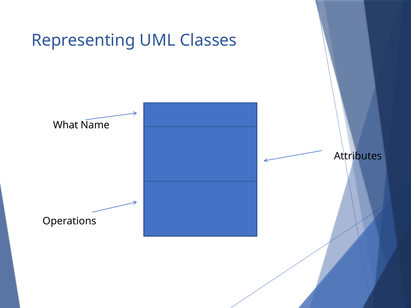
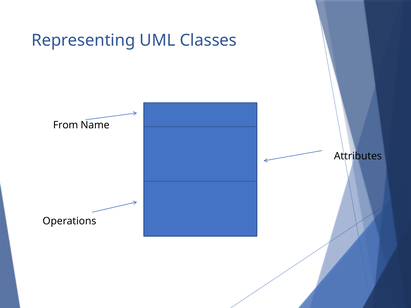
What: What -> From
